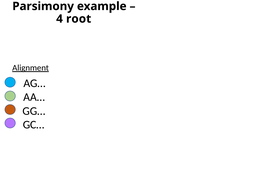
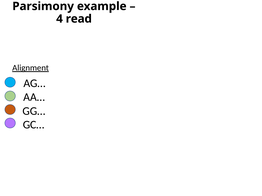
root: root -> read
